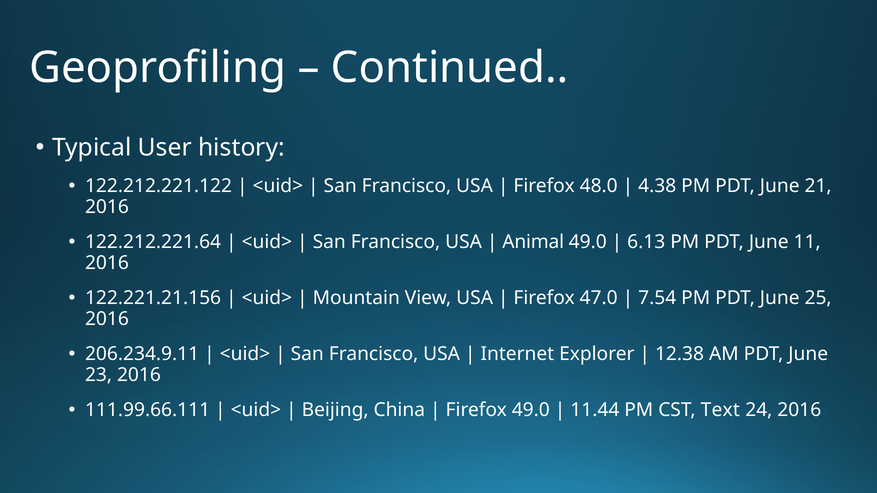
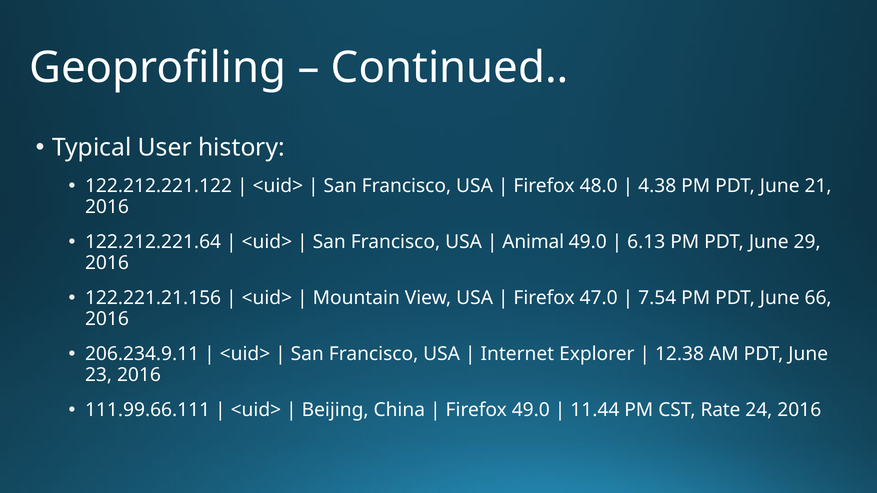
11: 11 -> 29
25: 25 -> 66
Text: Text -> Rate
